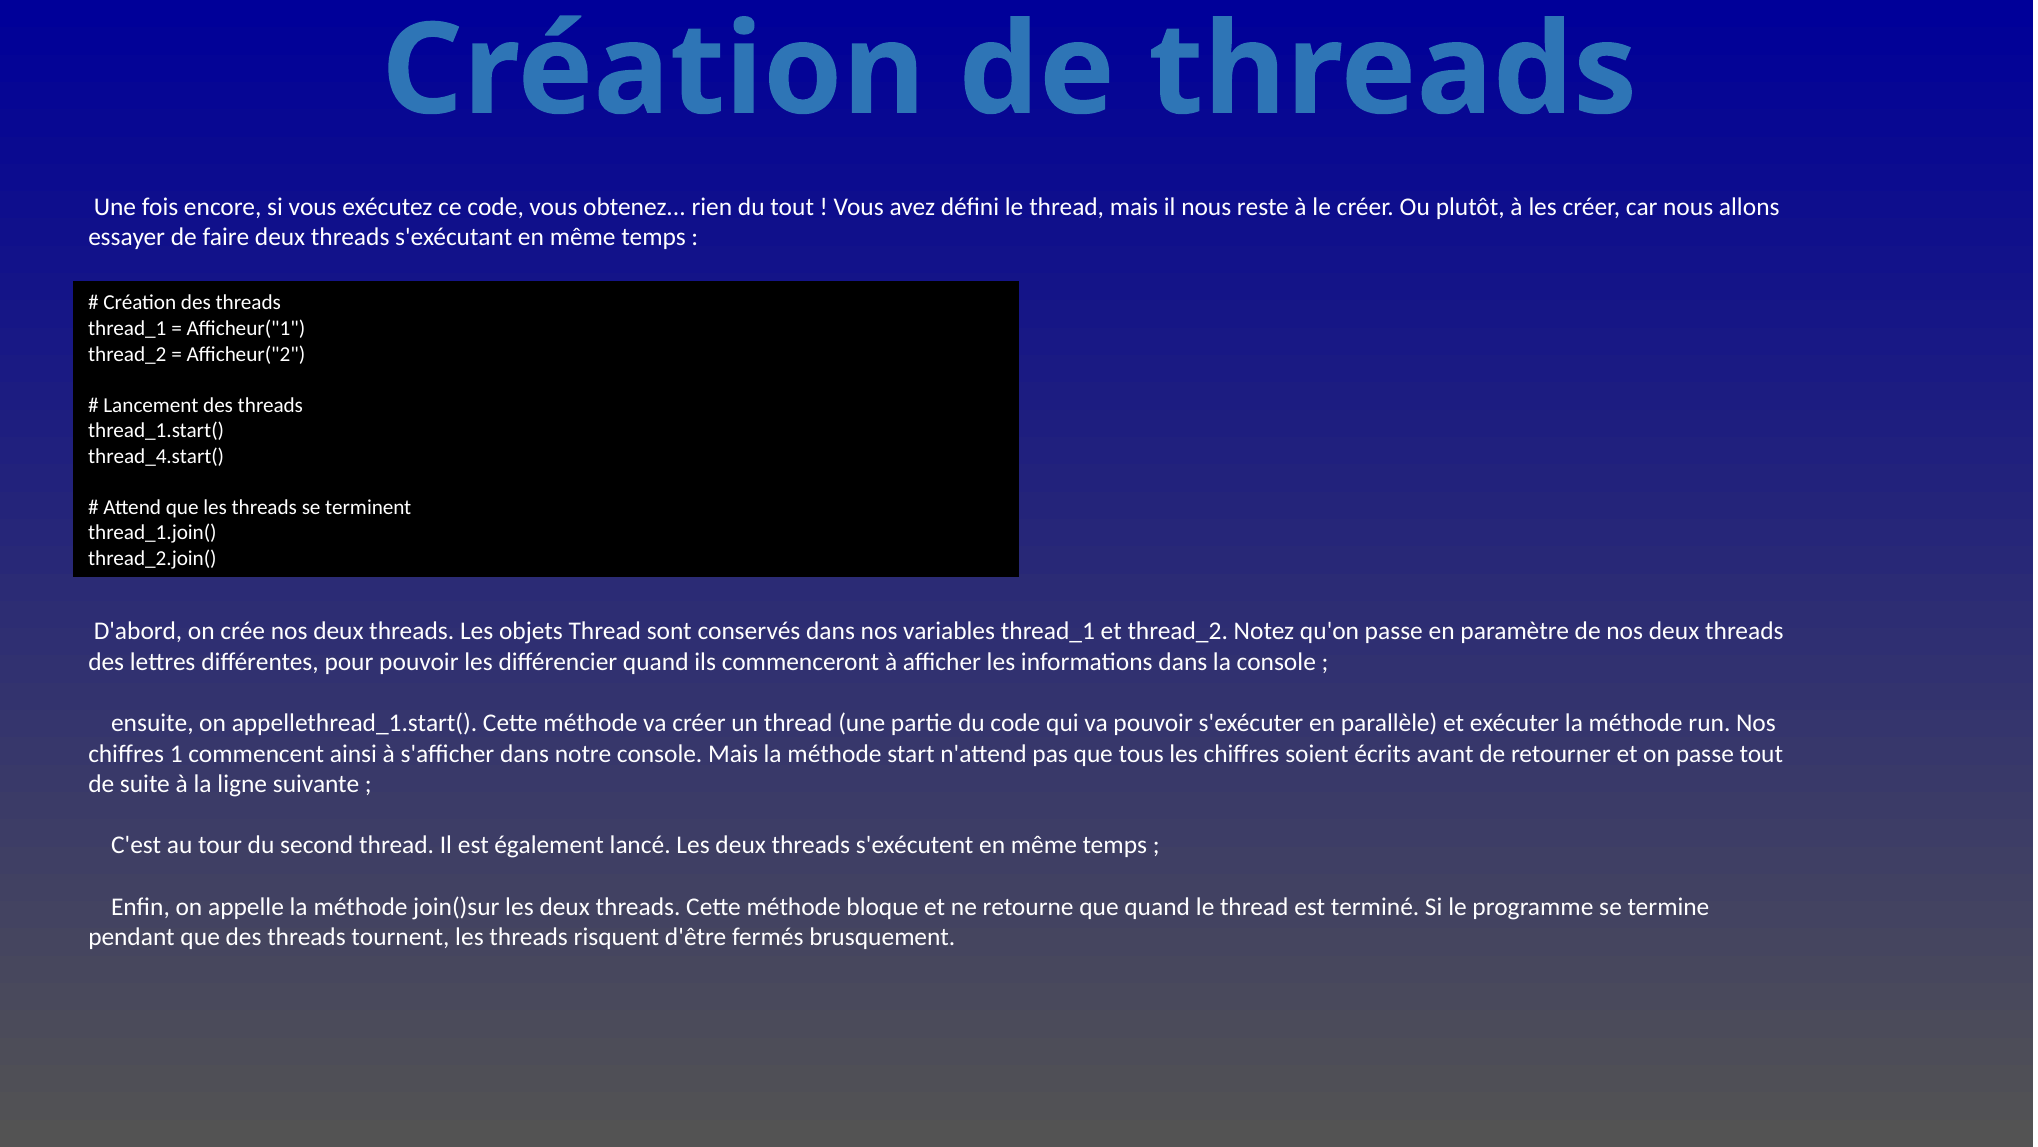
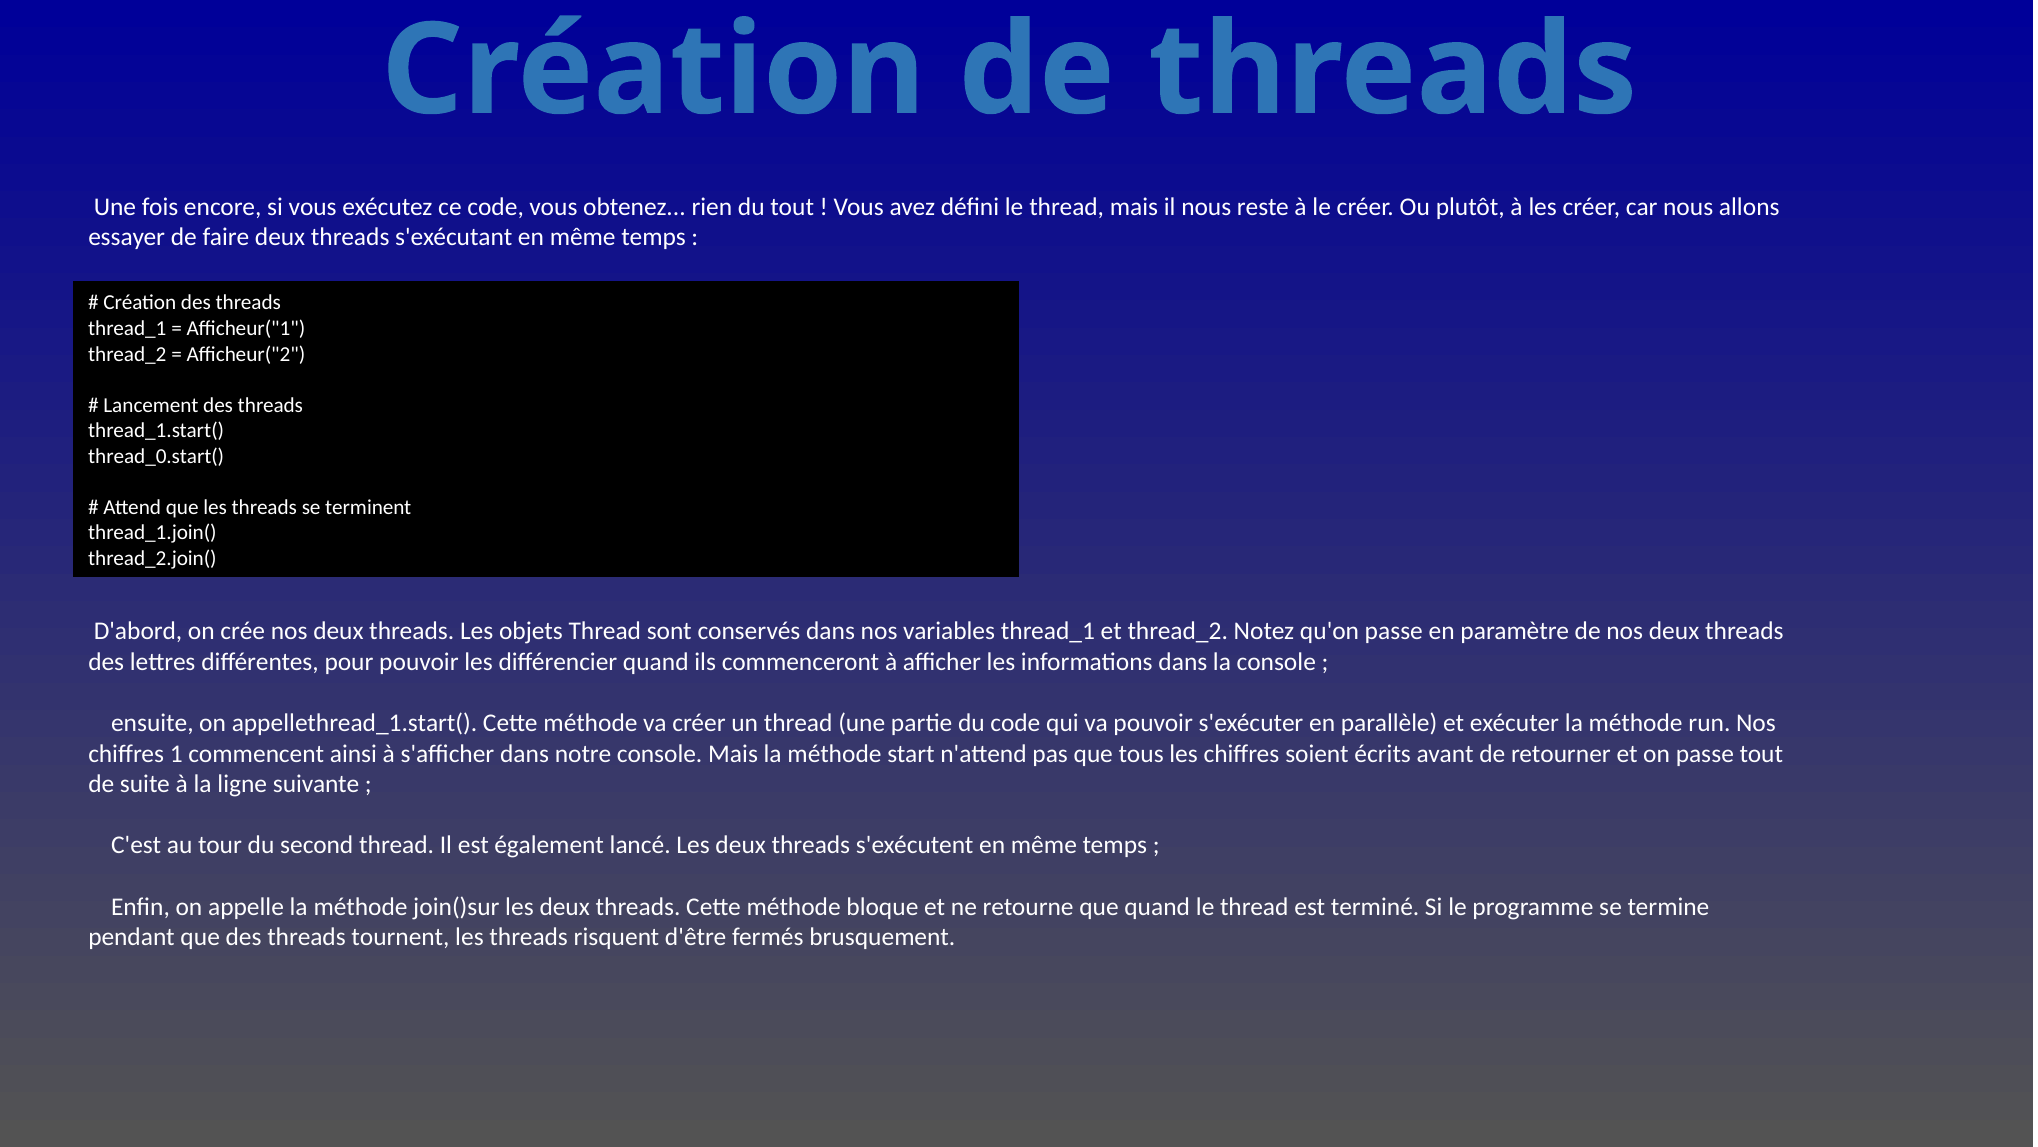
thread_4.start(: thread_4.start( -> thread_0.start(
